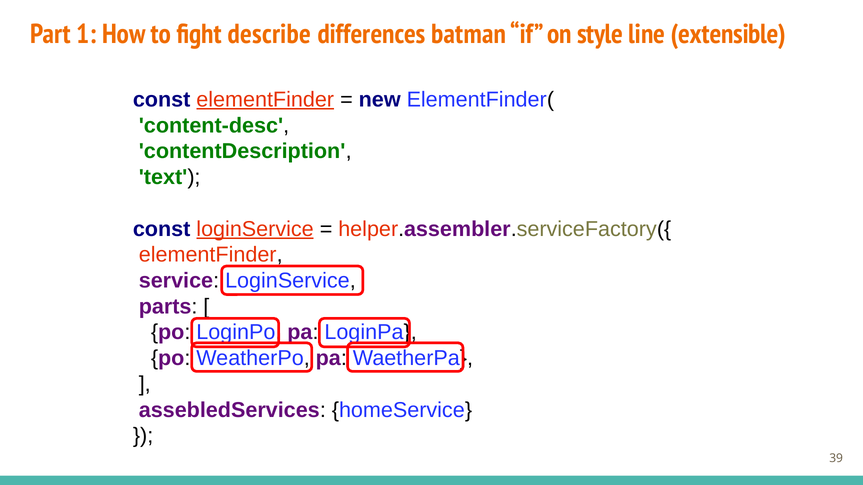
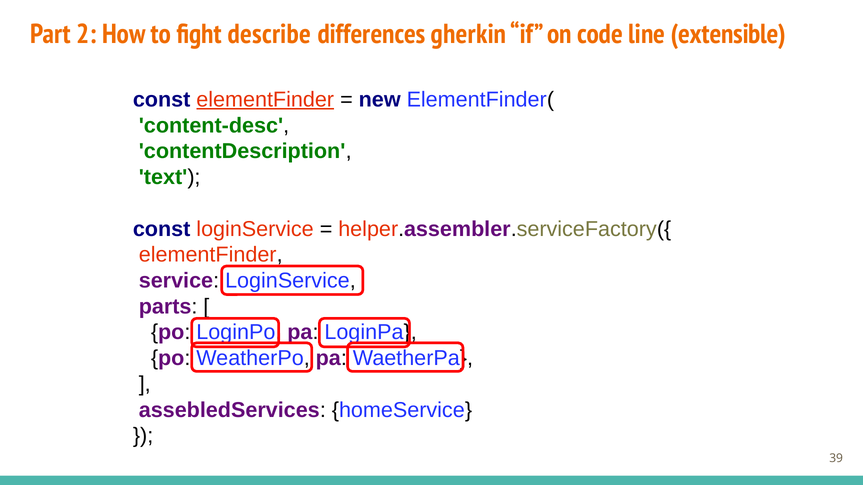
1: 1 -> 2
batman: batman -> gherkin
style: style -> code
loginService at (255, 229) underline: present -> none
